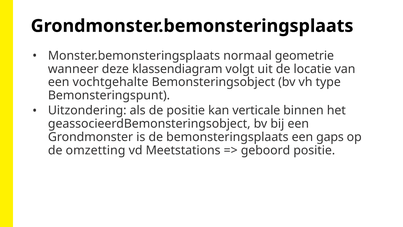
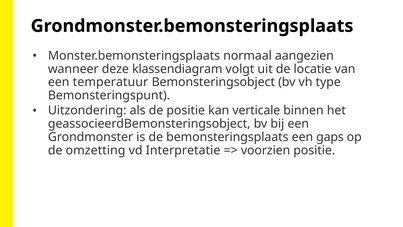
geometrie: geometrie -> aangezien
vochtgehalte: vochtgehalte -> temperatuur
Meetstations: Meetstations -> Interpretatie
geboord: geboord -> voorzien
